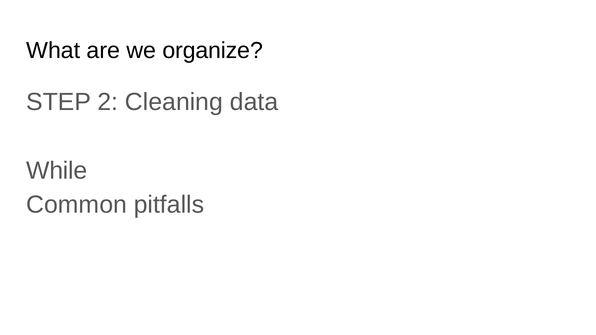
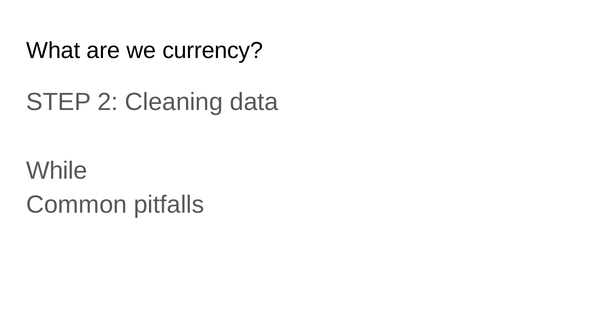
organize: organize -> currency
